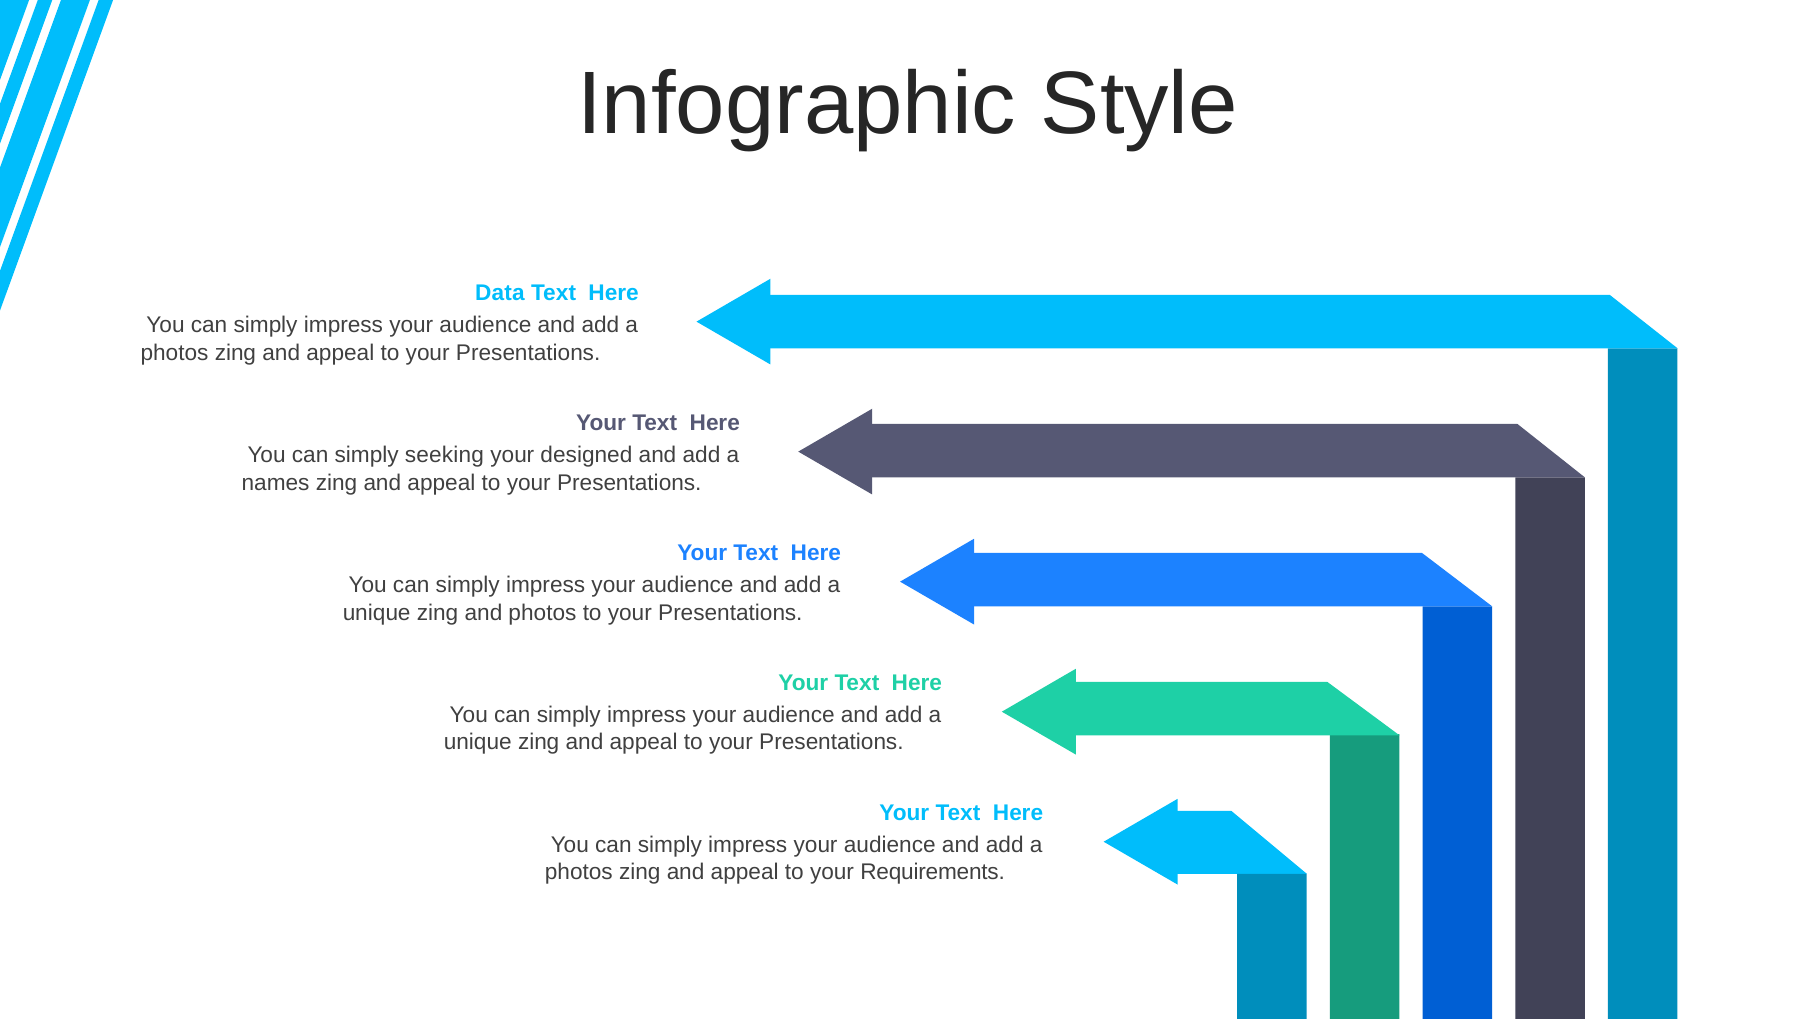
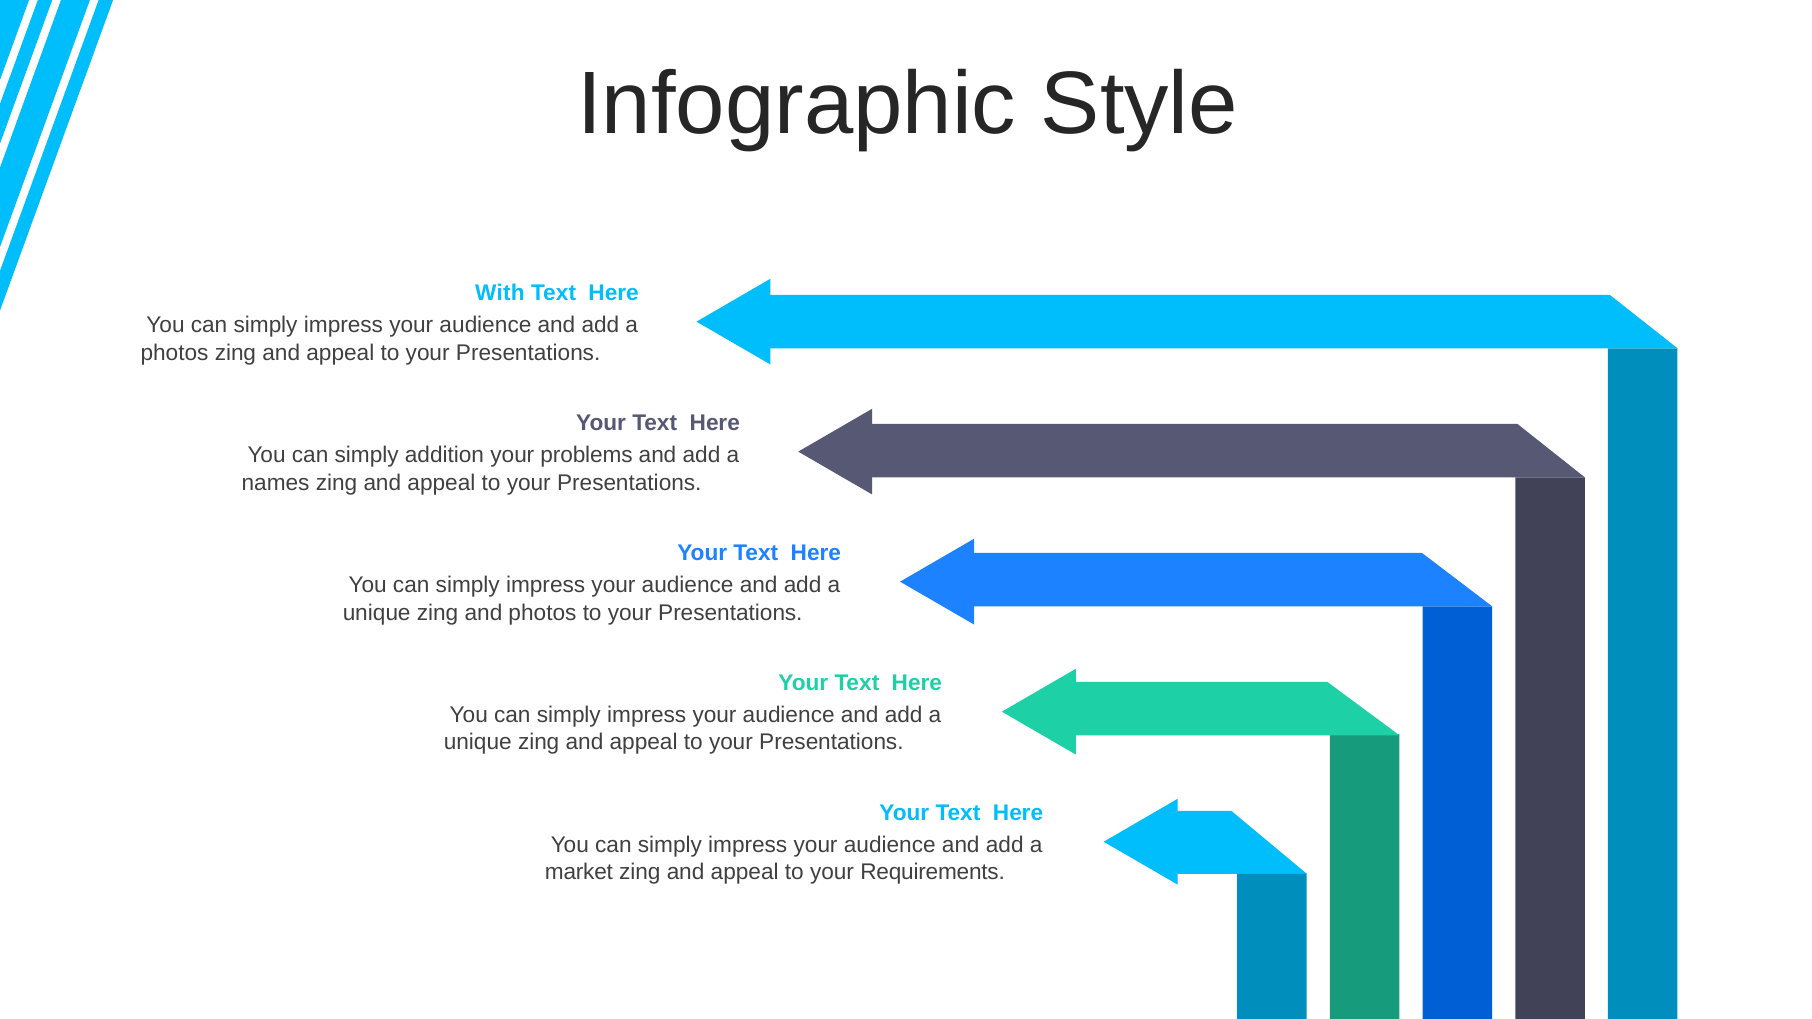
Data: Data -> With
seeking: seeking -> addition
designed: designed -> problems
photos at (579, 873): photos -> market
